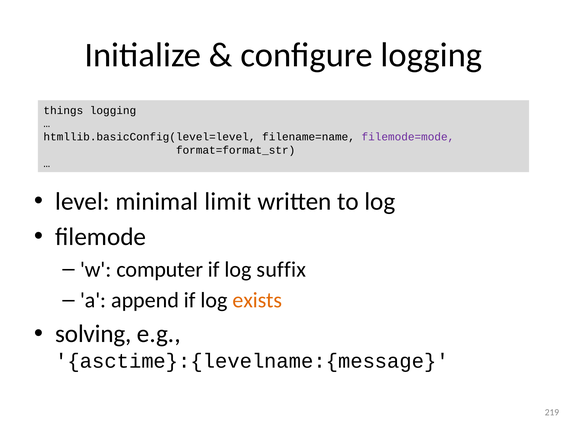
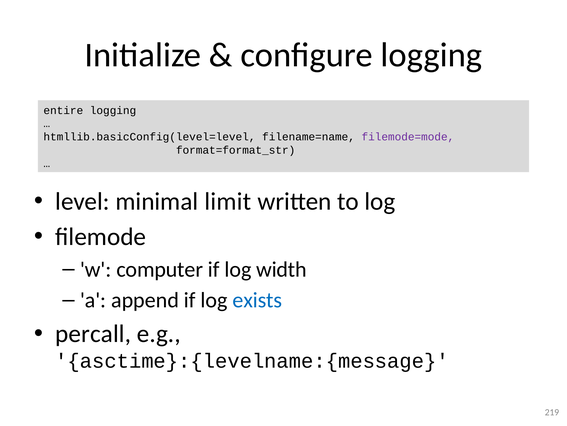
things: things -> entire
suffix: suffix -> width
exists colour: orange -> blue
solving: solving -> percall
